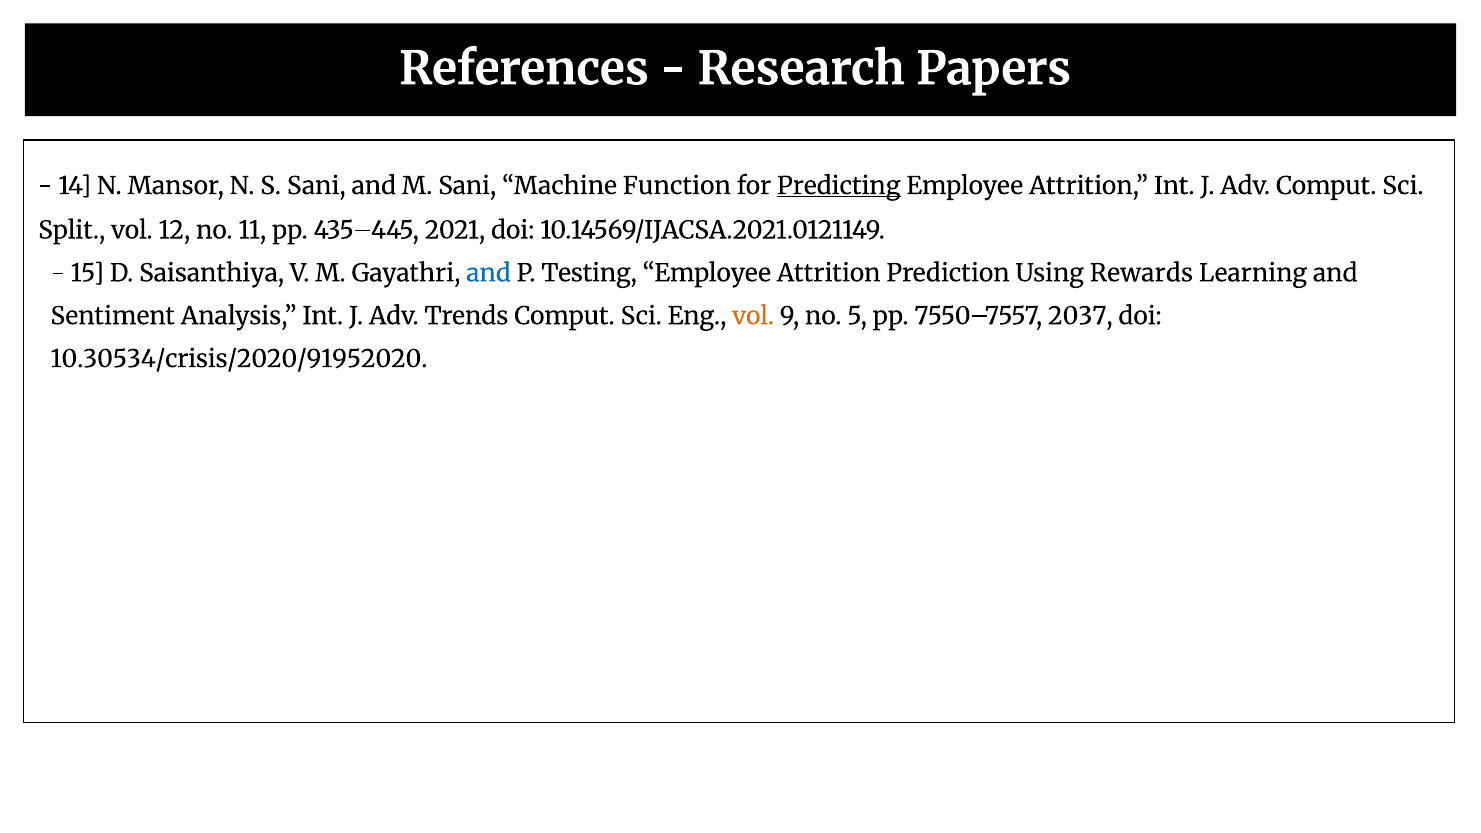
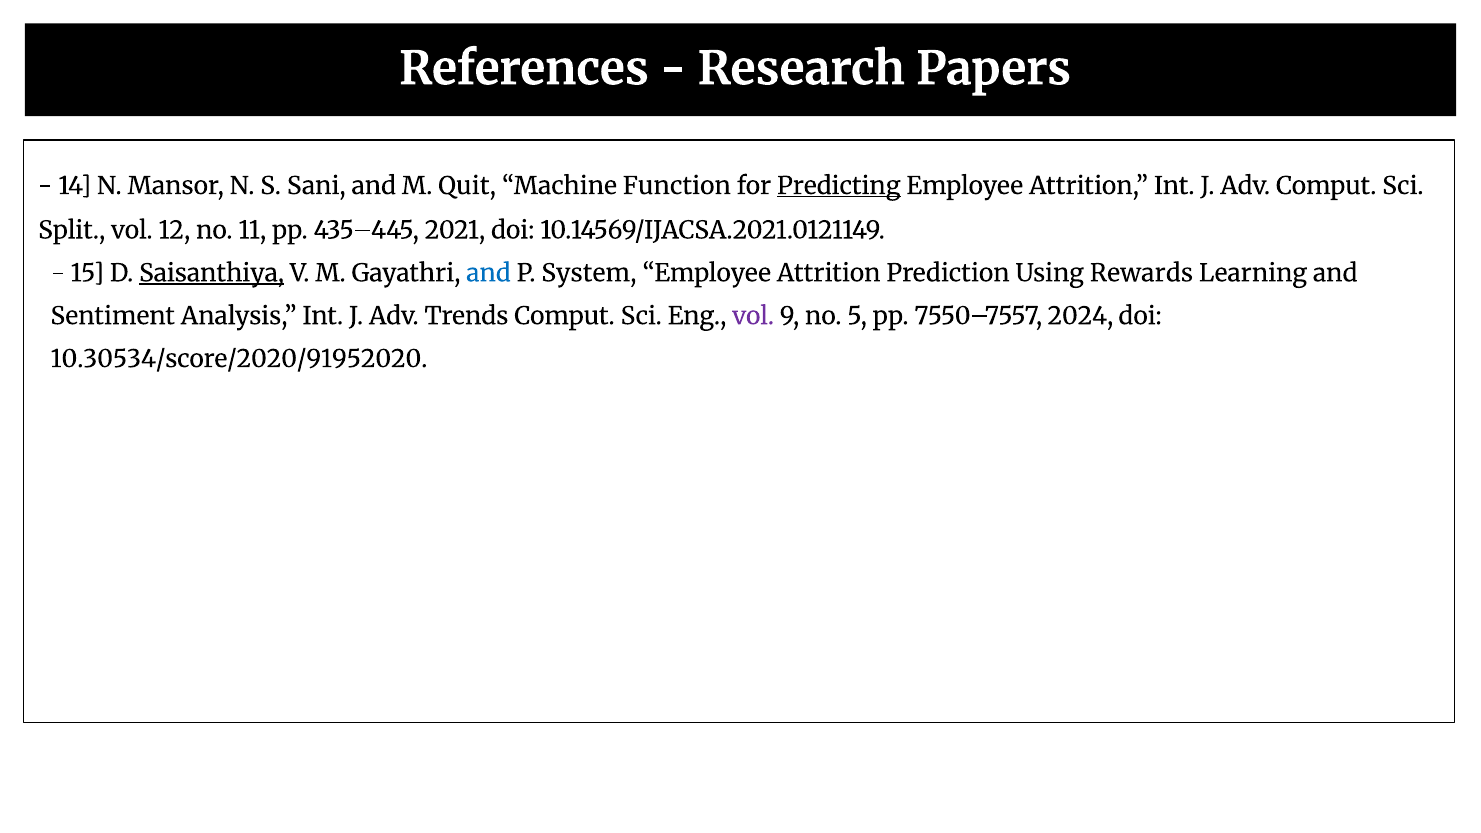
M Sani: Sani -> Quit
Saisanthiya underline: none -> present
Testing: Testing -> System
vol at (753, 316) colour: orange -> purple
2037: 2037 -> 2024
10.30534/crisis/2020/91952020: 10.30534/crisis/2020/91952020 -> 10.30534/score/2020/91952020
